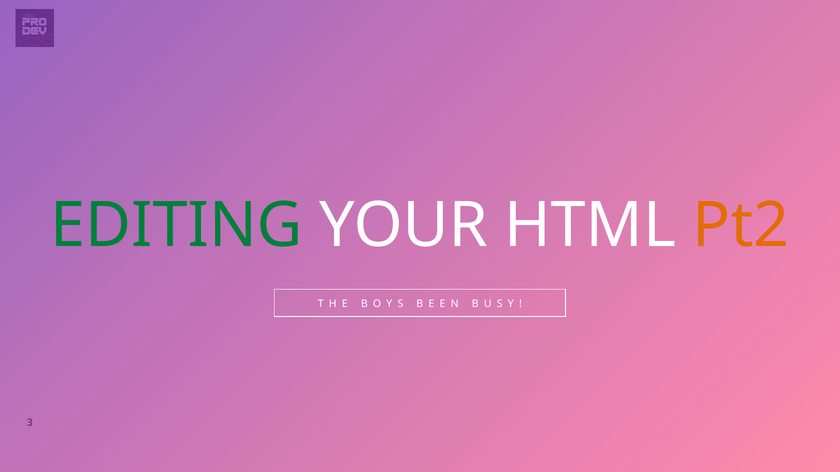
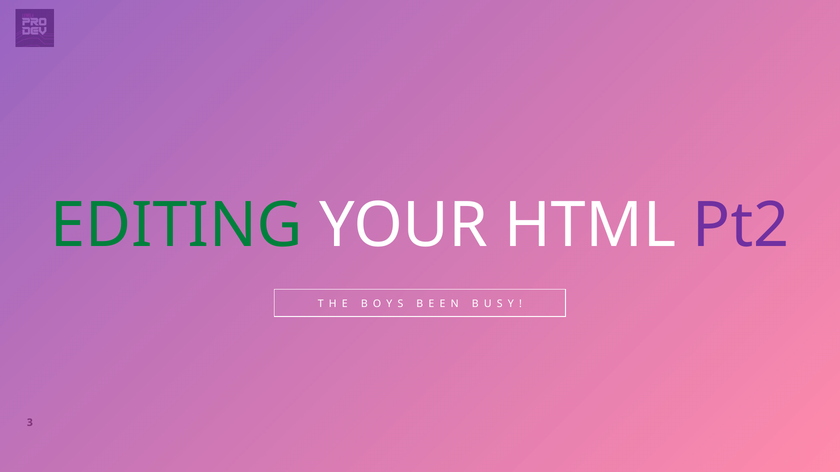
Pt2 colour: orange -> purple
